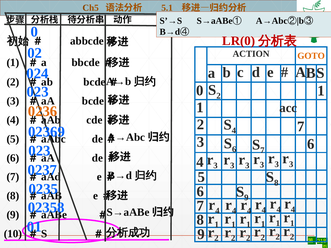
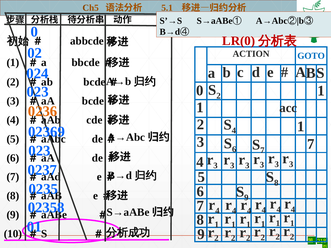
GOTO colour: orange -> blue
S 4 7: 7 -> 1
7 6: 6 -> 7
